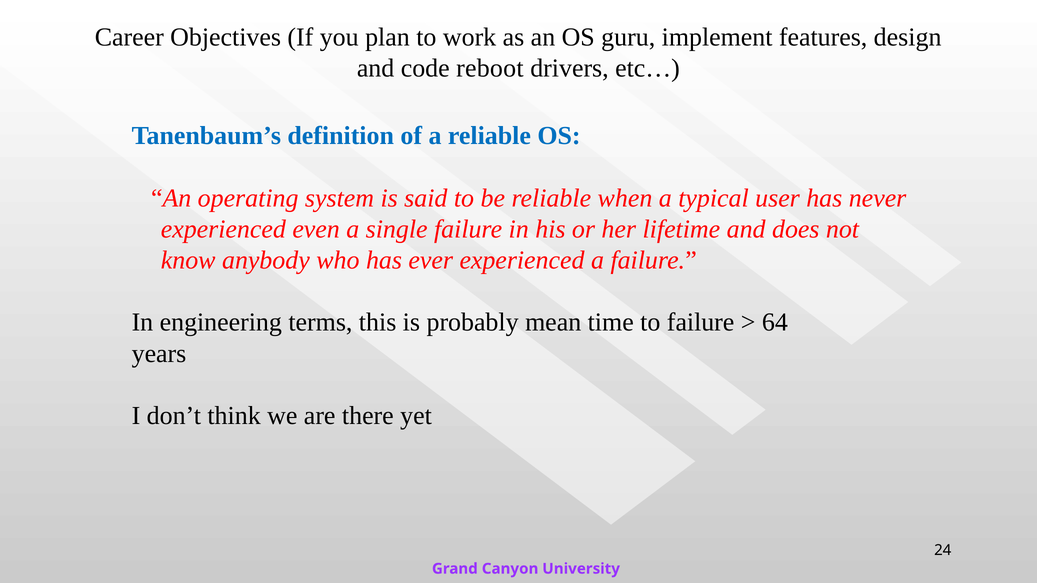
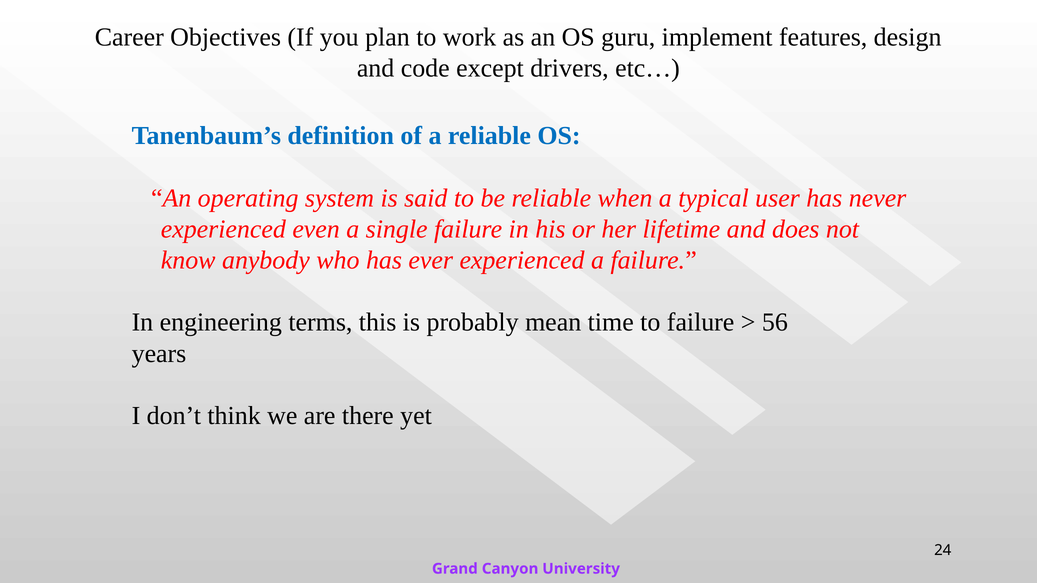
reboot: reboot -> except
64: 64 -> 56
